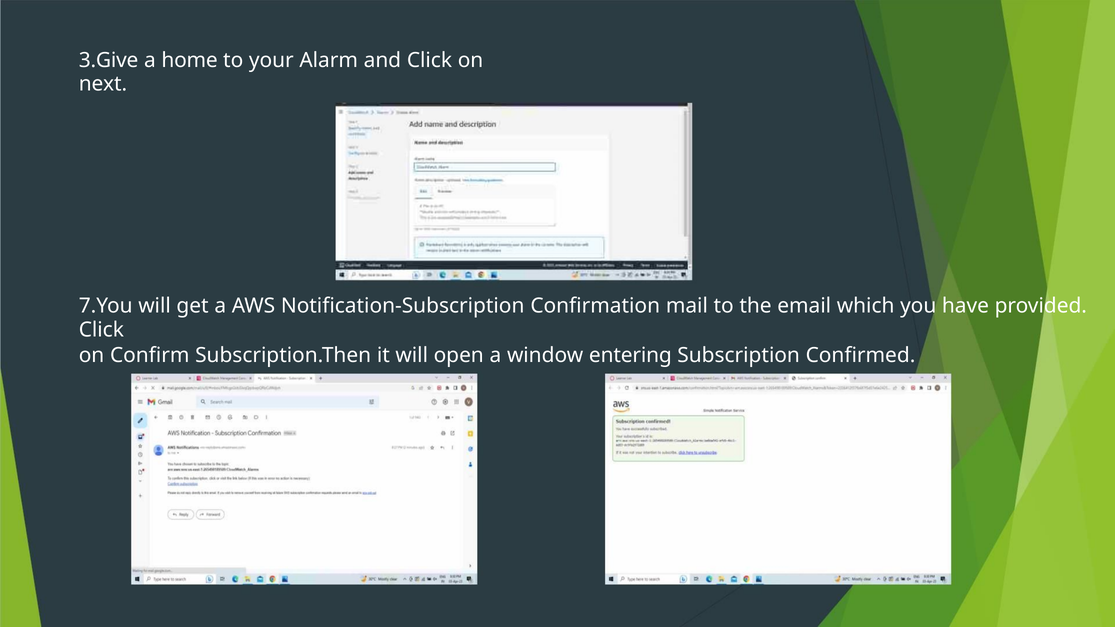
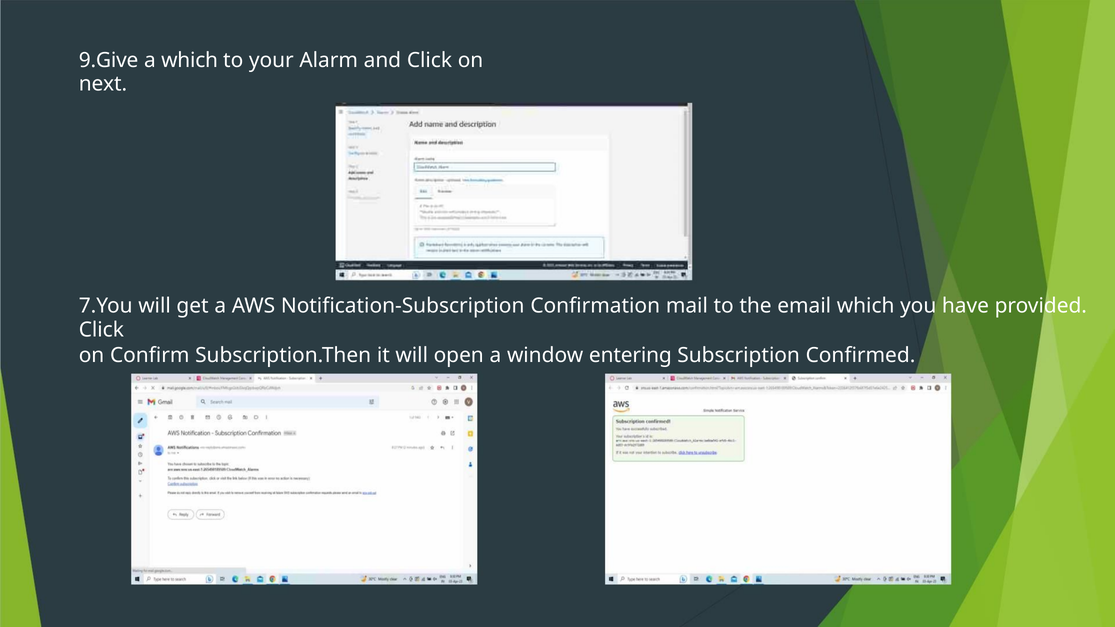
3.Give: 3.Give -> 9.Give
a home: home -> which
